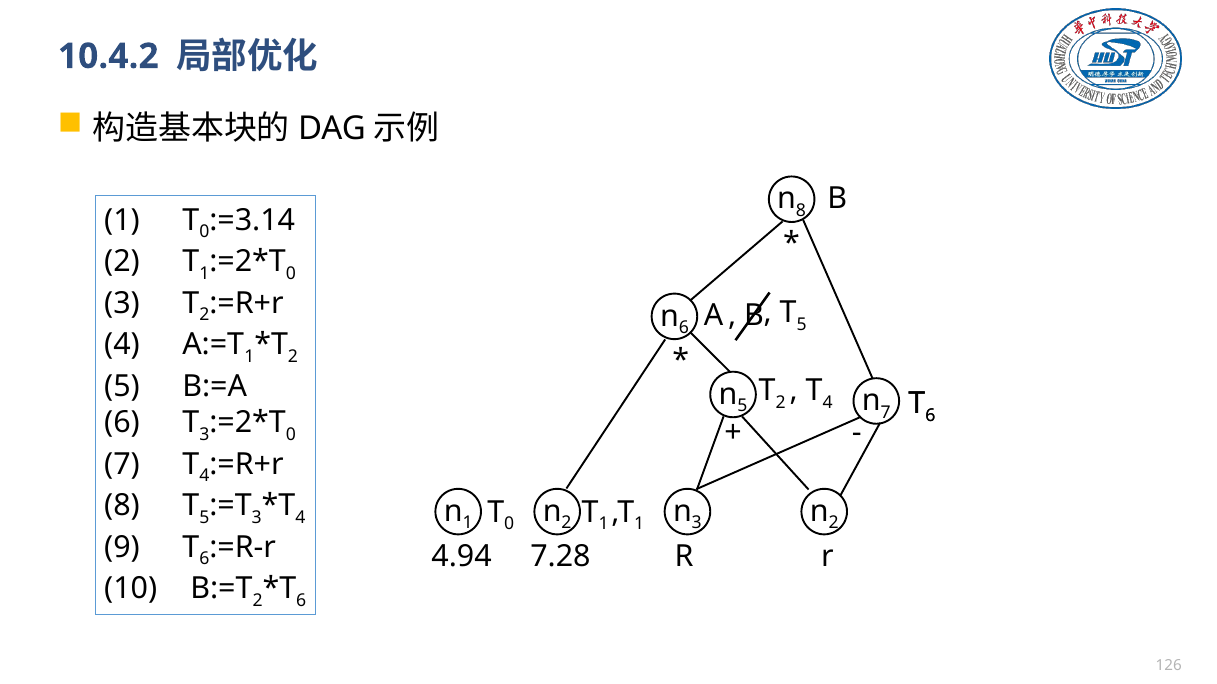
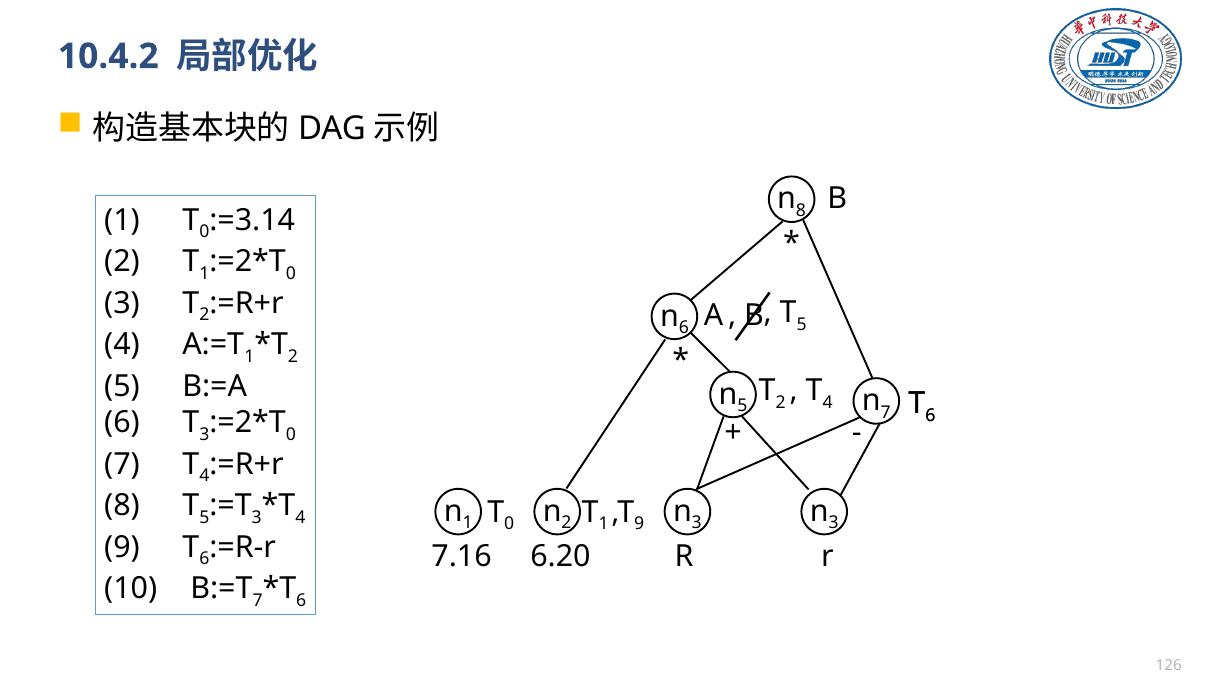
1 at (639, 525): 1 -> 9
2 at (834, 523): 2 -> 3
4.94: 4.94 -> 7.16
7.28: 7.28 -> 6.20
2 at (258, 601): 2 -> 7
